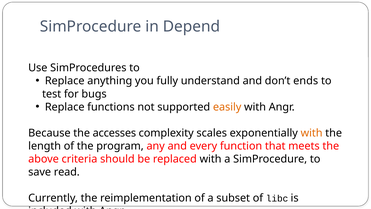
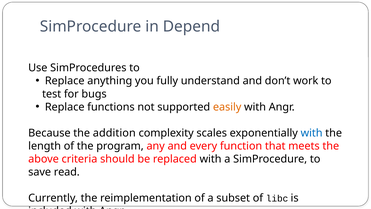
ends: ends -> work
accesses: accesses -> addition
with at (312, 133) colour: orange -> blue
